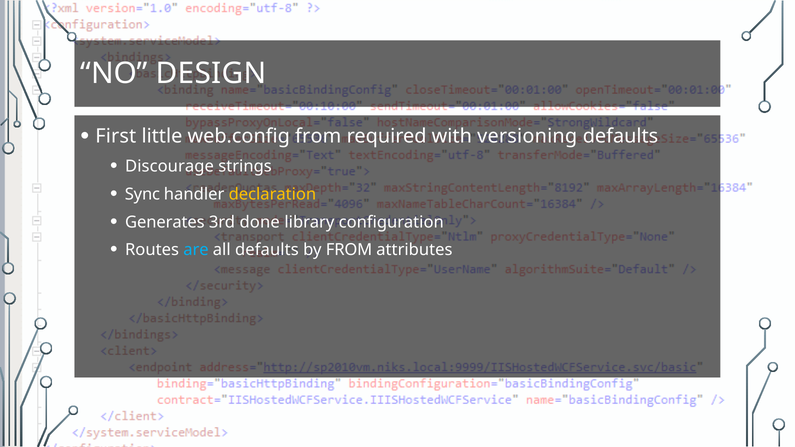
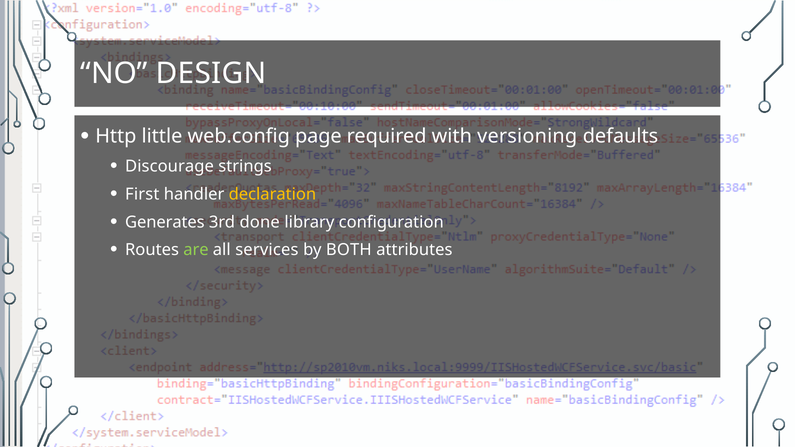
First: First -> Http
web.config from: from -> page
Sync: Sync -> First
are colour: light blue -> light green
all defaults: defaults -> services
by FROM: FROM -> BOTH
